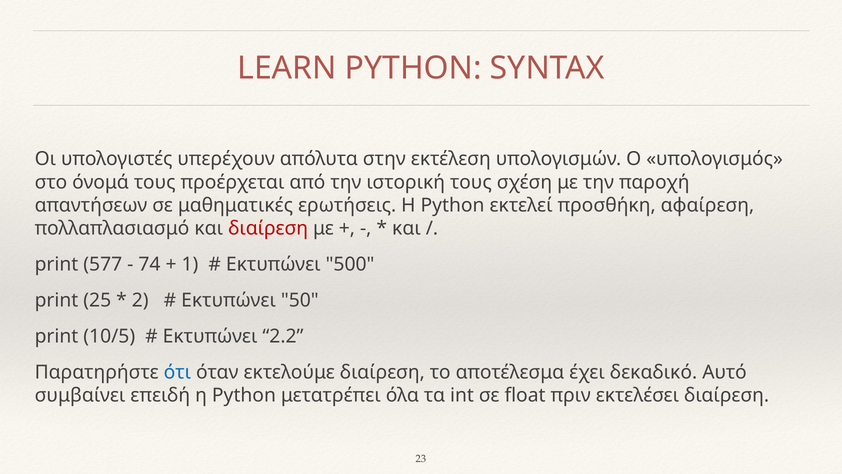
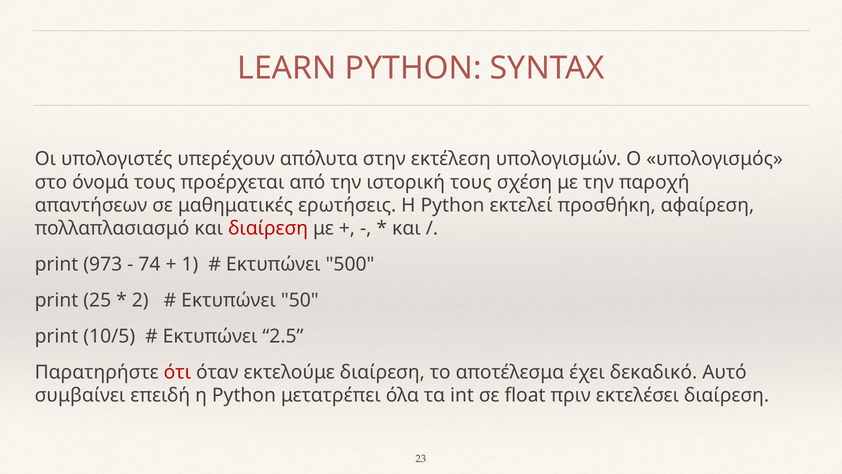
577: 577 -> 973
2.2: 2.2 -> 2.5
ότι colour: blue -> red
